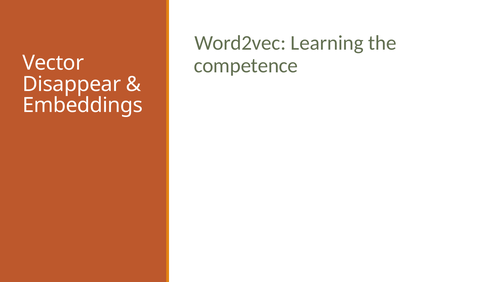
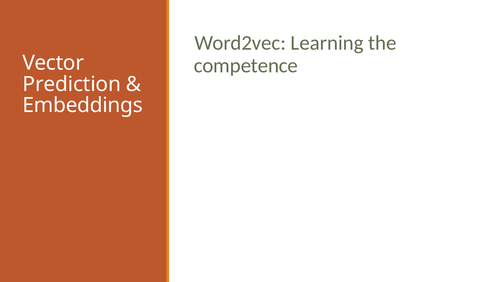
Disappear: Disappear -> Prediction
